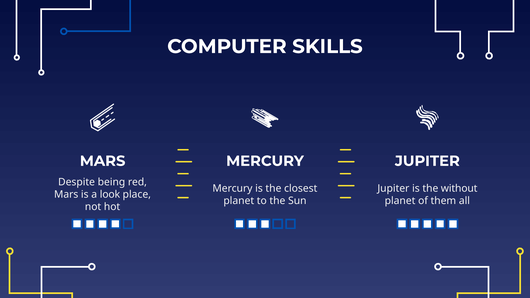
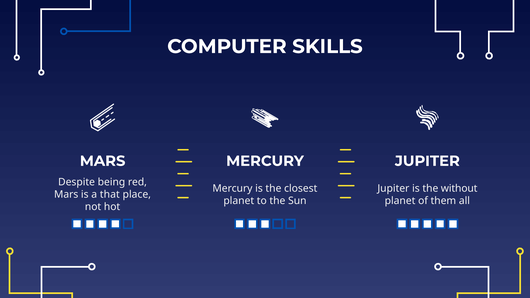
look: look -> that
